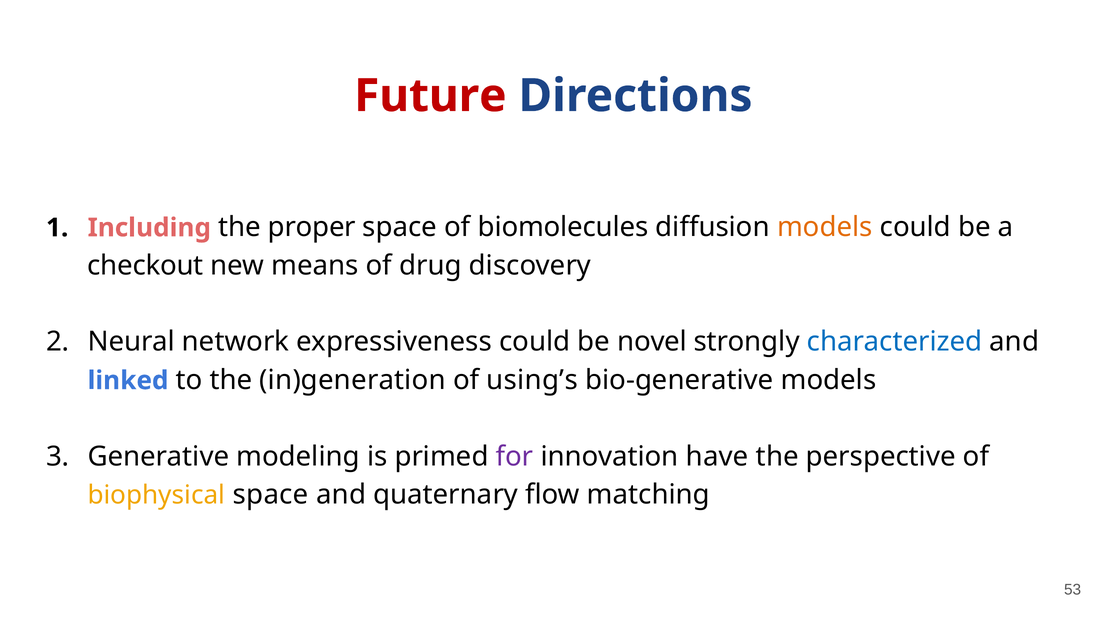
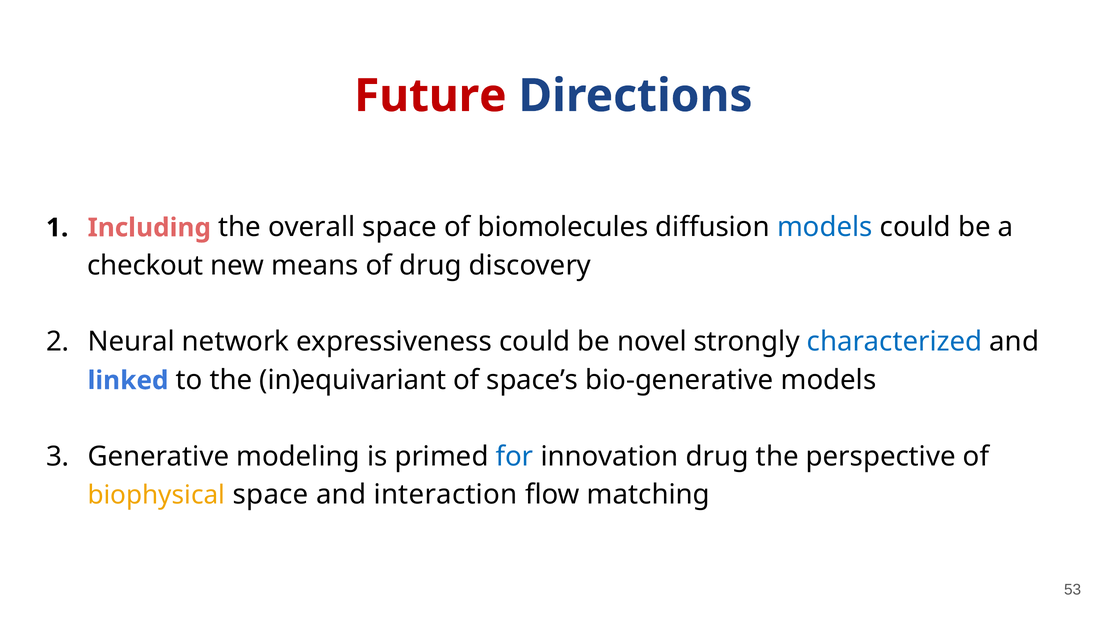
proper: proper -> overall
models at (825, 227) colour: orange -> blue
in)generation: in)generation -> in)equivariant
using’s: using’s -> space’s
for colour: purple -> blue
innovation have: have -> drug
quaternary: quaternary -> interaction
